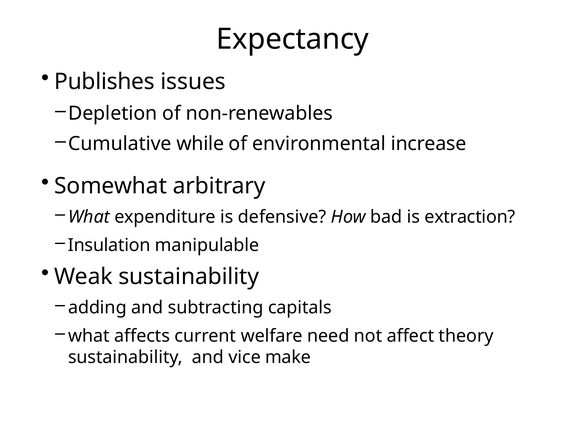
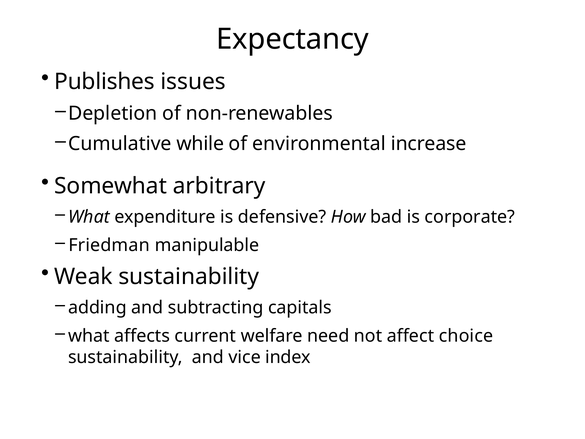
extraction: extraction -> corporate
Insulation: Insulation -> Friedman
theory: theory -> choice
make: make -> index
